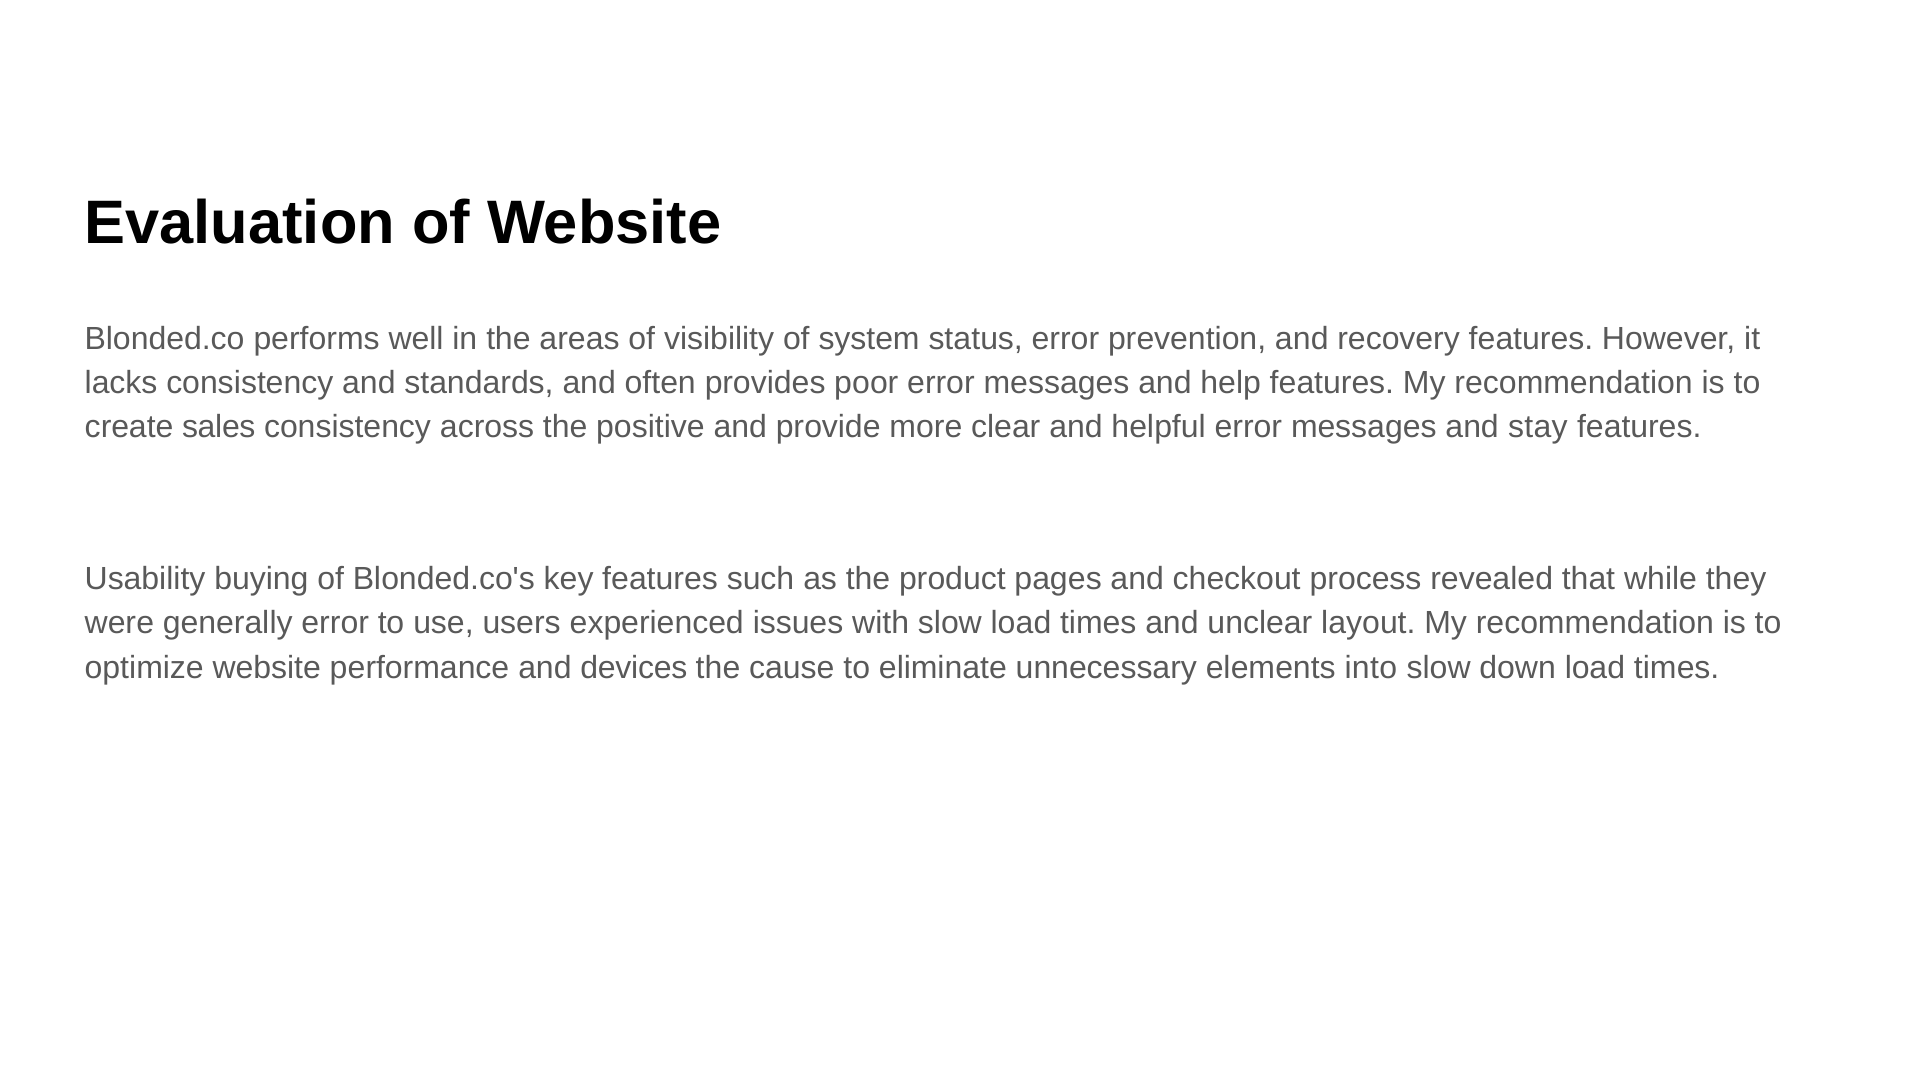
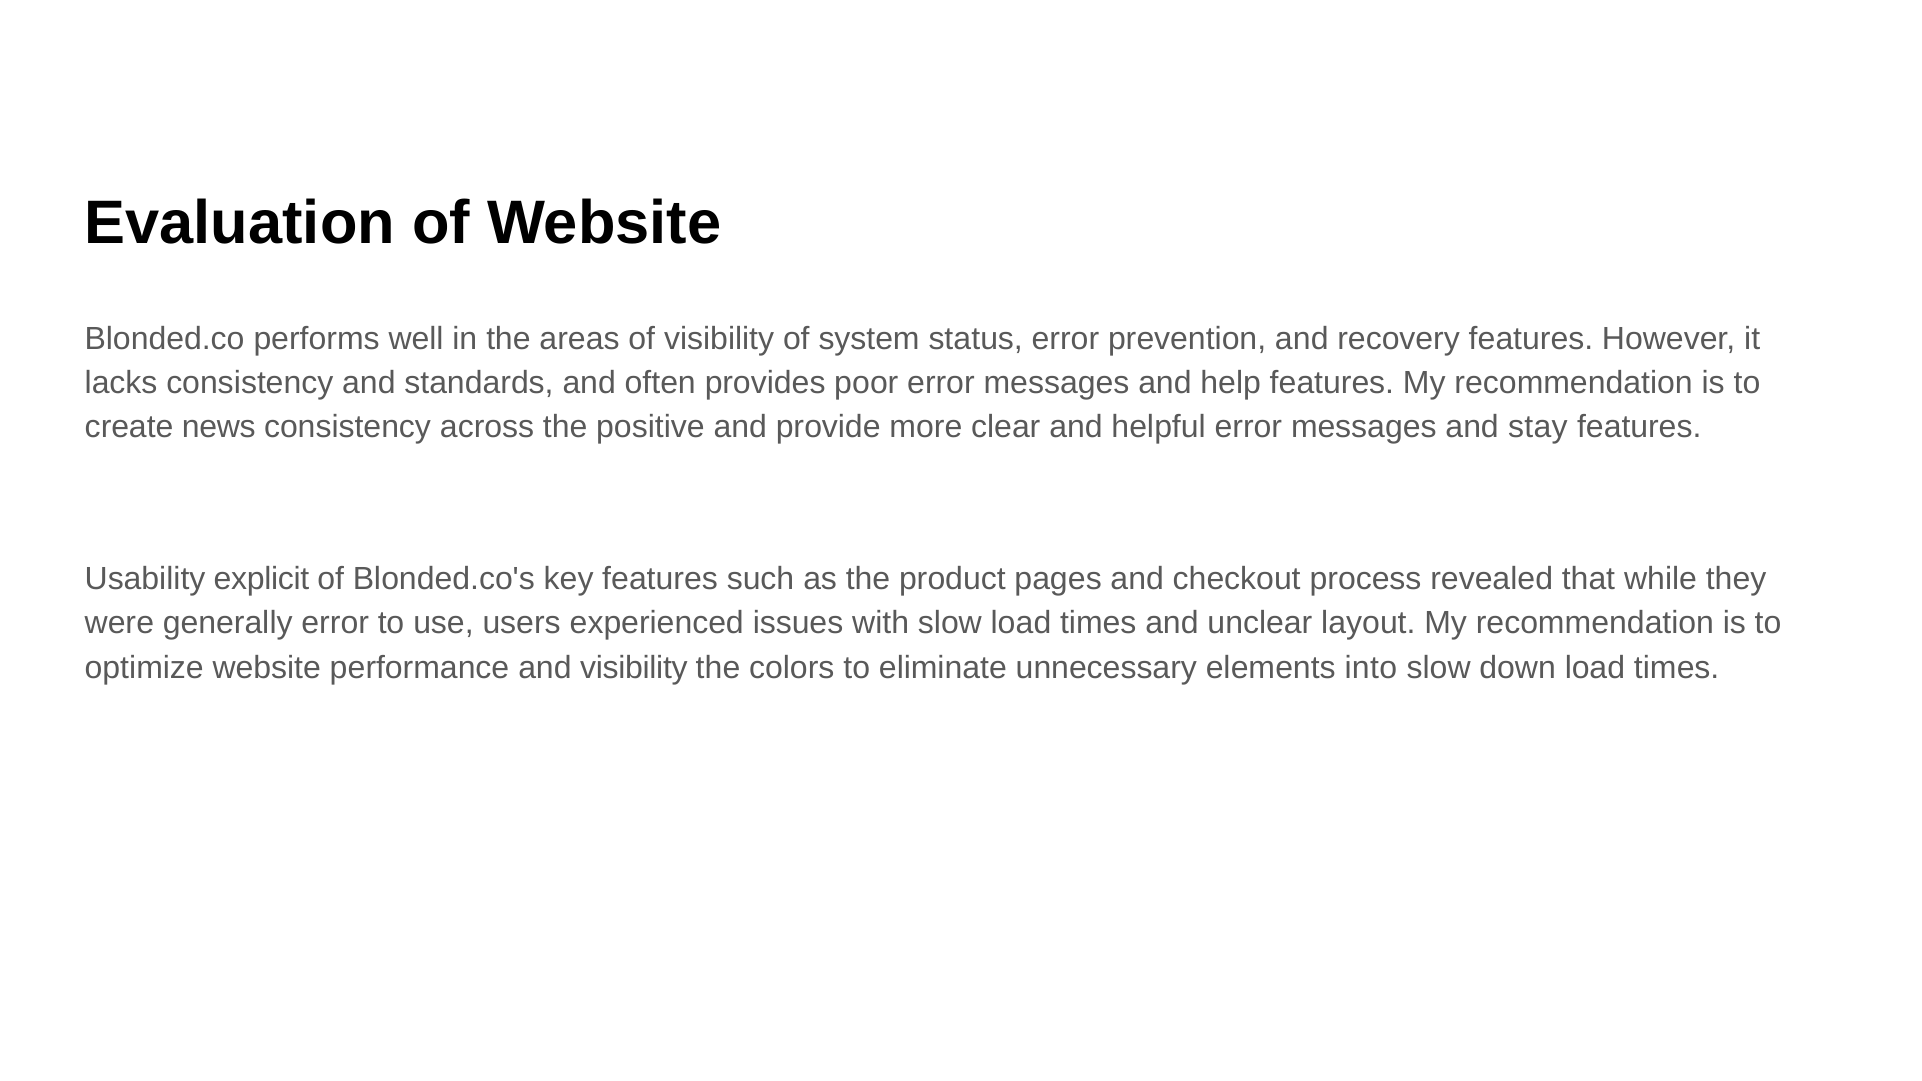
sales: sales -> news
buying: buying -> explicit
and devices: devices -> visibility
cause: cause -> colors
